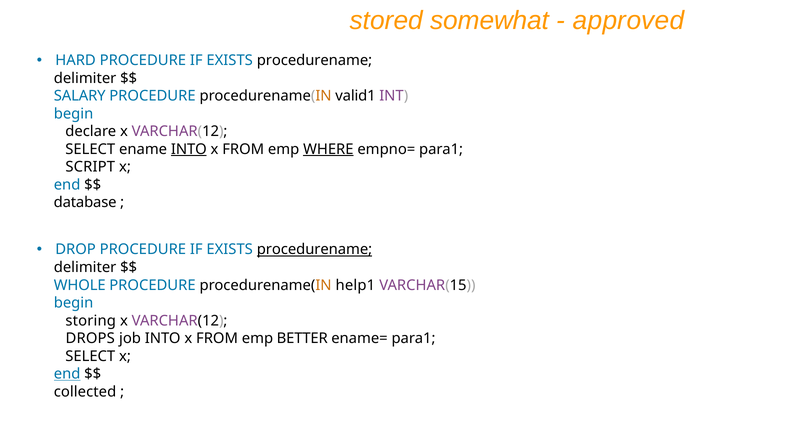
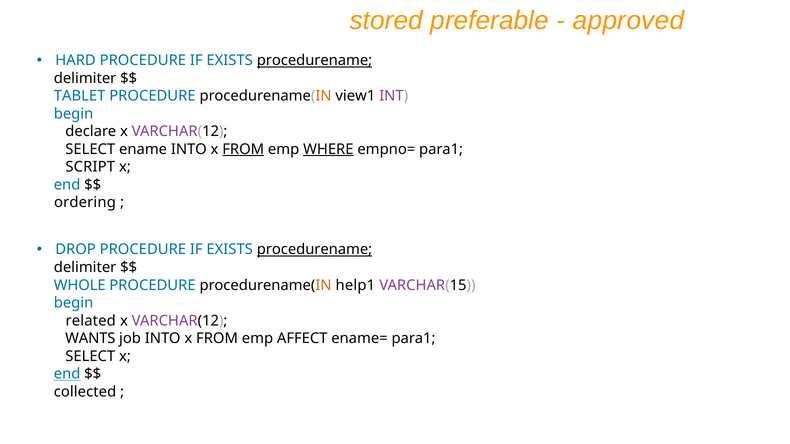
somewhat: somewhat -> preferable
procedurename at (314, 61) underline: none -> present
SALARY: SALARY -> TABLET
valid1: valid1 -> view1
INTO at (189, 149) underline: present -> none
FROM at (243, 149) underline: none -> present
database: database -> ordering
storing: storing -> related
DROPS: DROPS -> WANTS
BETTER: BETTER -> AFFECT
